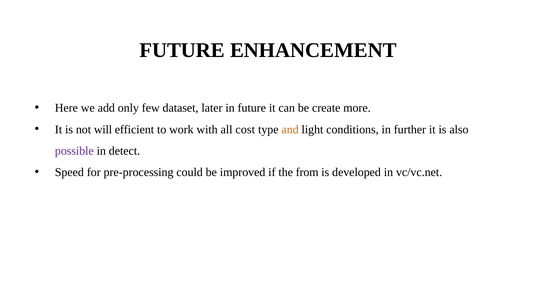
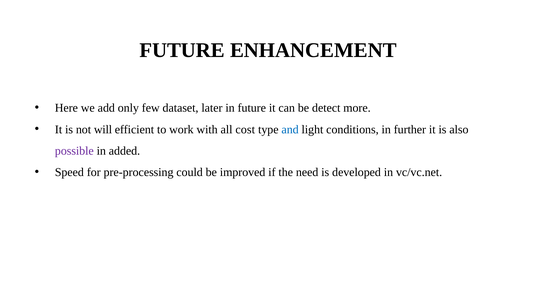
create: create -> detect
and colour: orange -> blue
detect: detect -> added
from: from -> need
